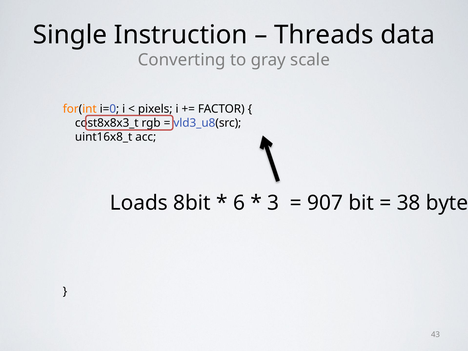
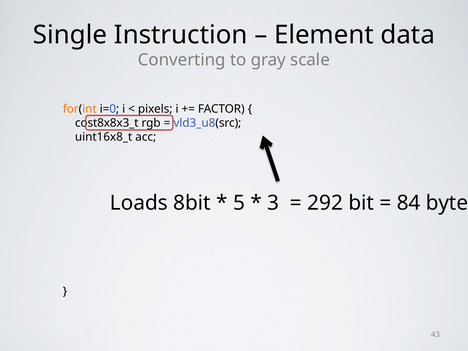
Threads: Threads -> Element
6: 6 -> 5
907: 907 -> 292
38: 38 -> 84
